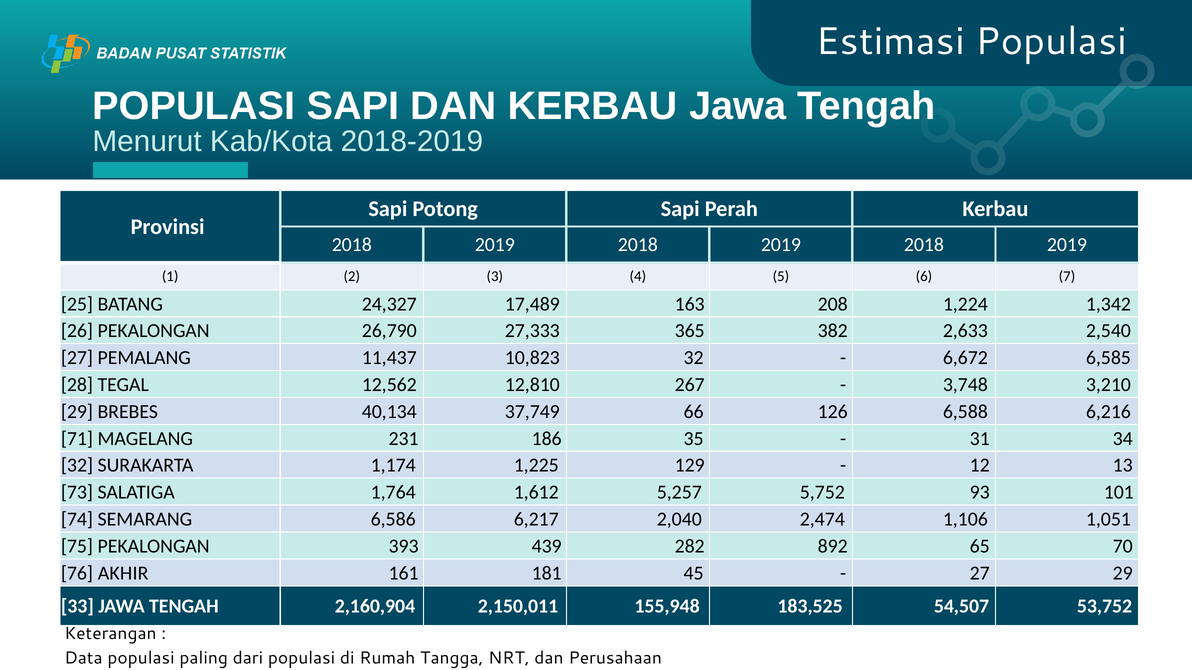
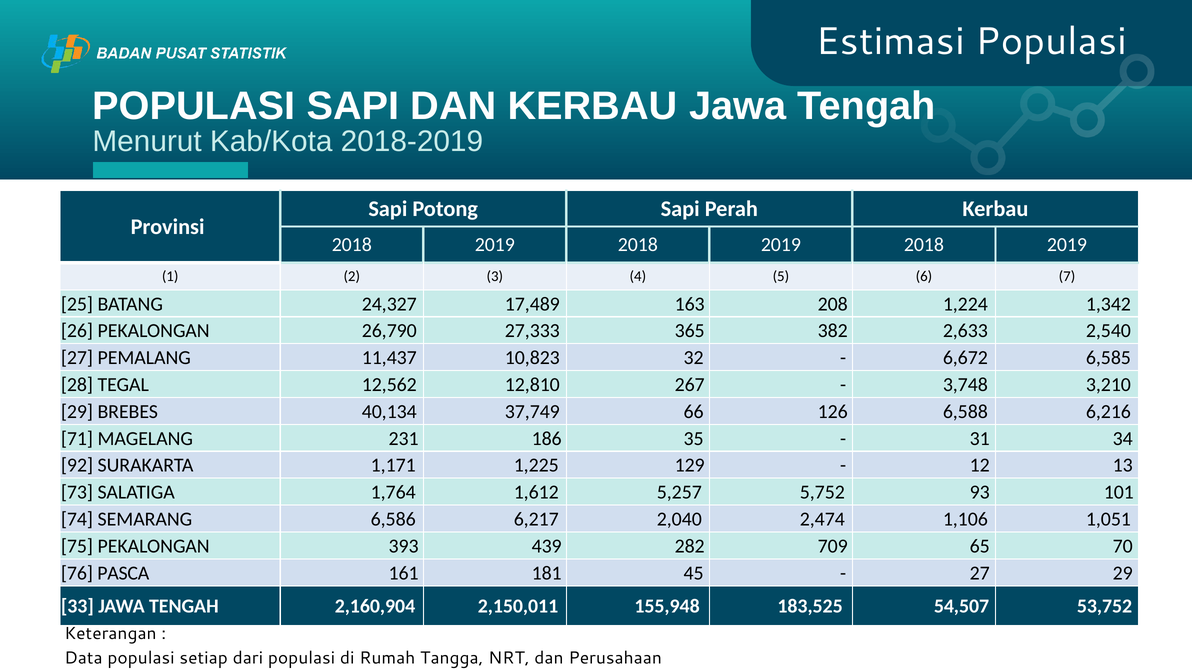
32 at (77, 466): 32 -> 92
1,174: 1,174 -> 1,171
892: 892 -> 709
AKHIR: AKHIR -> PASCA
paling: paling -> setiap
